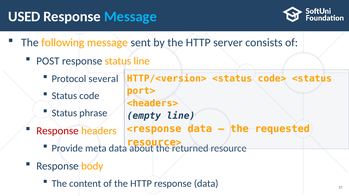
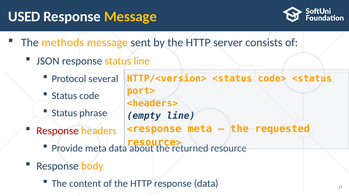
Message at (130, 17) colour: light blue -> yellow
following: following -> methods
POST: POST -> JSON
<response data: data -> meta
